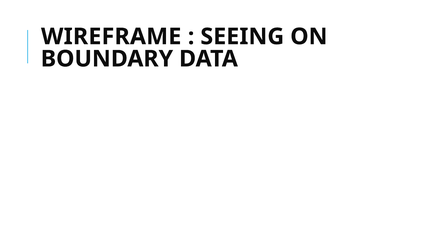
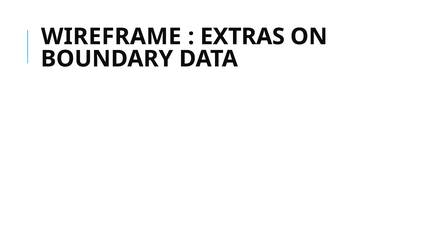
SEEING: SEEING -> EXTRAS
